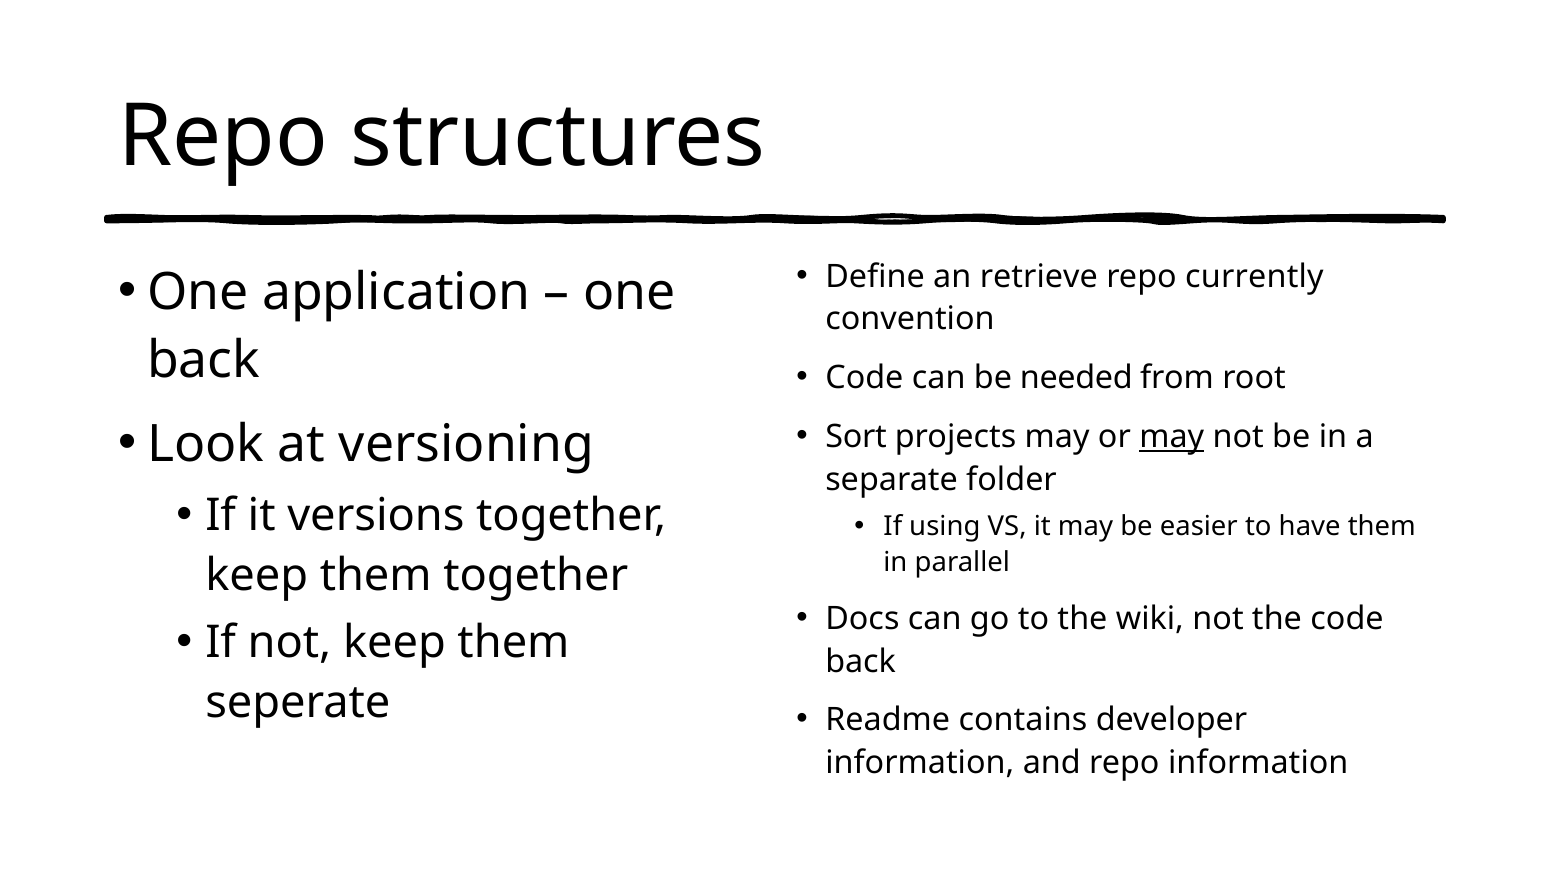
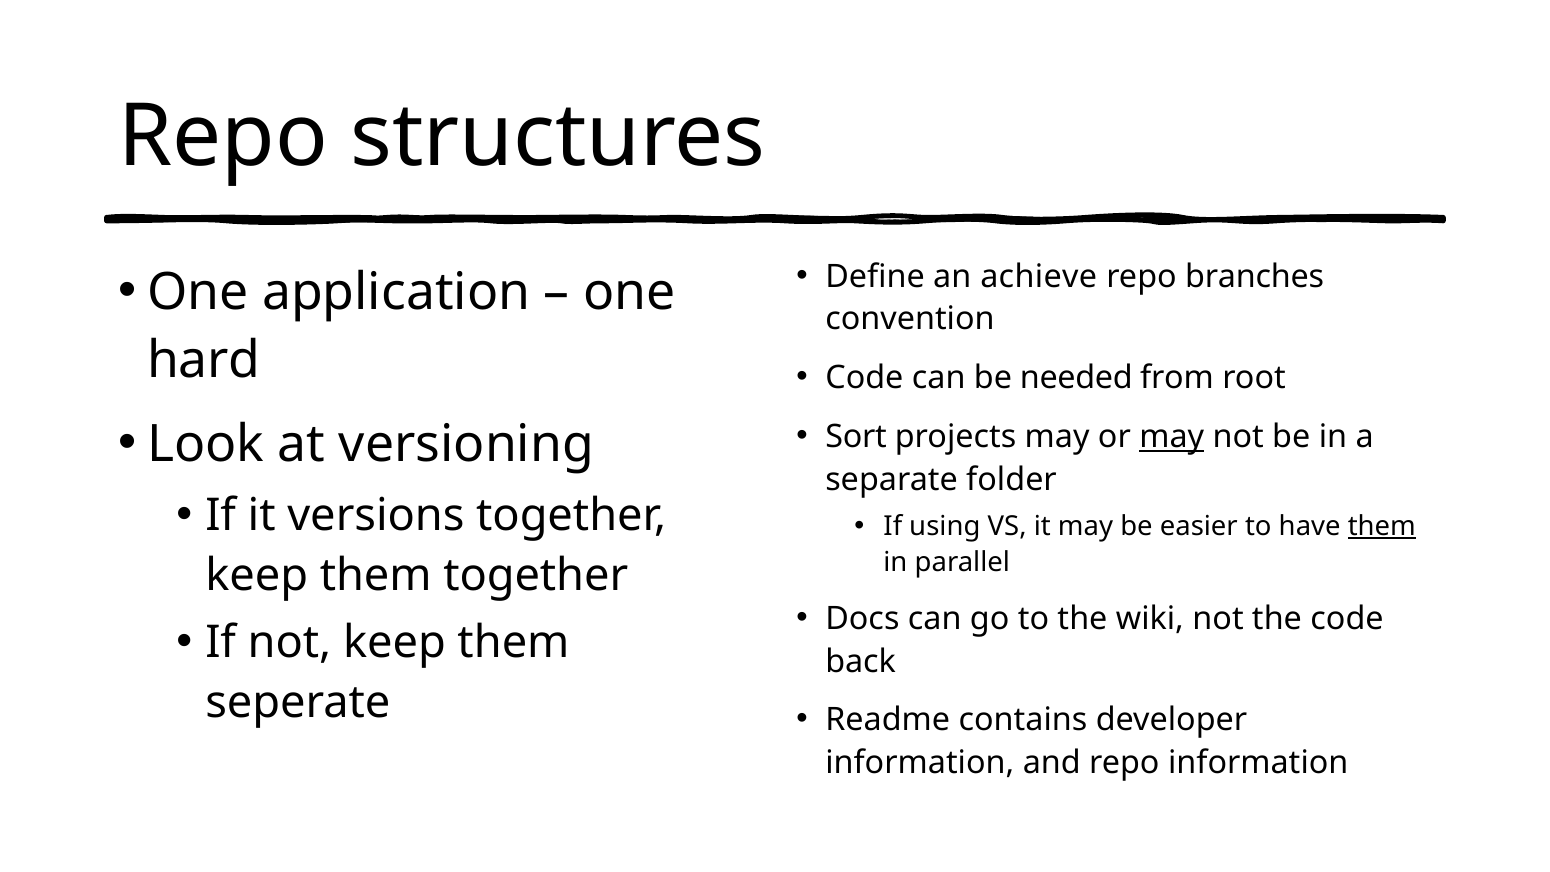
retrieve: retrieve -> achieve
currently: currently -> branches
back at (204, 360): back -> hard
them at (1382, 526) underline: none -> present
